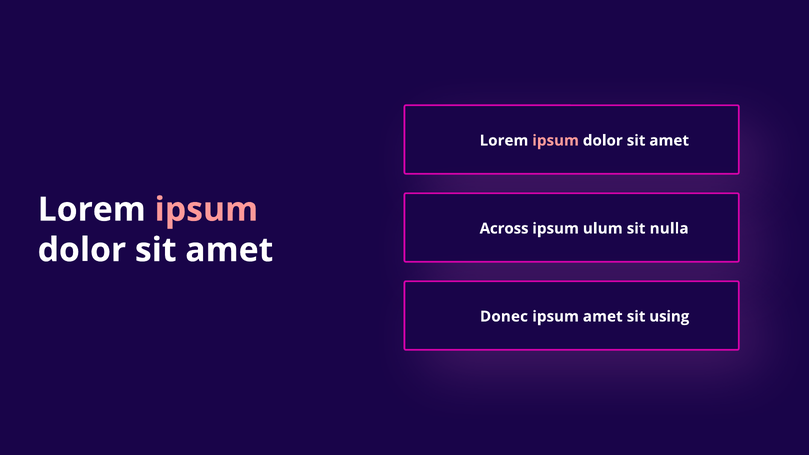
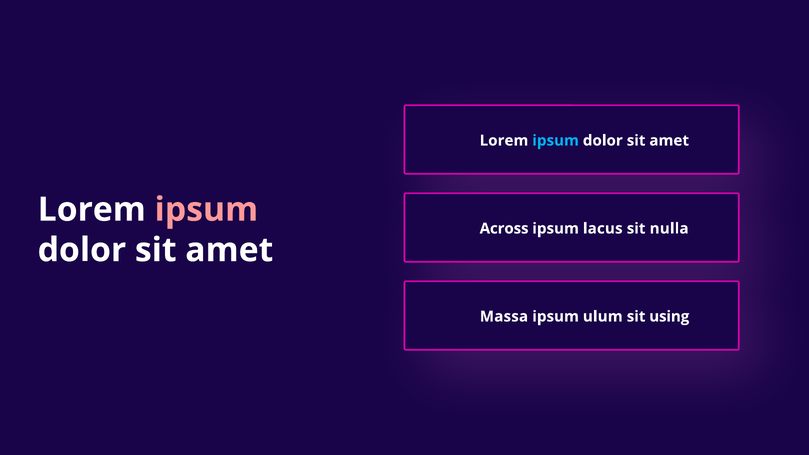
ipsum at (556, 141) colour: pink -> light blue
ulum: ulum -> lacus
Donec: Donec -> Massa
ipsum amet: amet -> ulum
